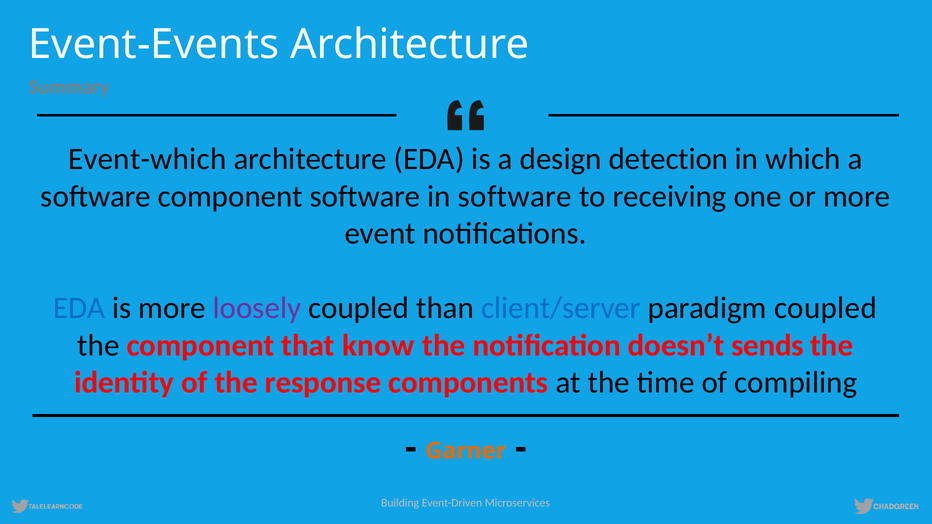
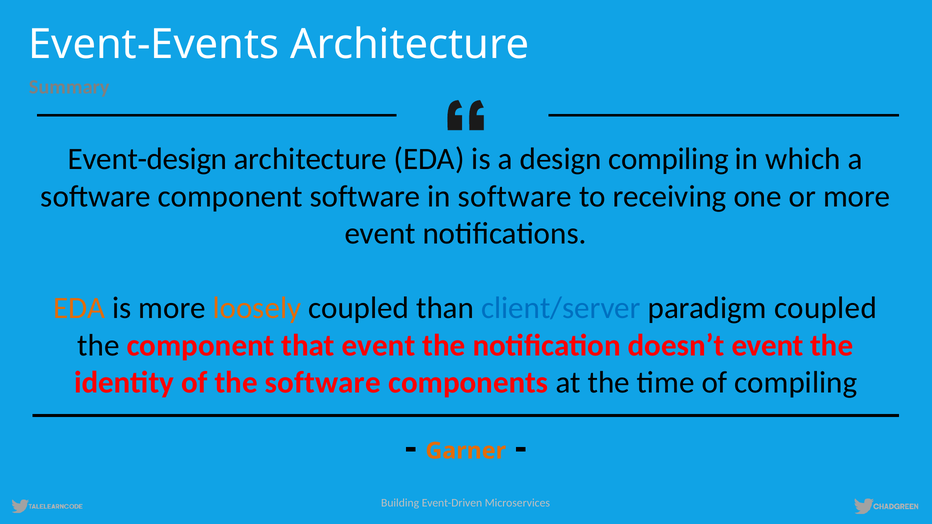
Event-which: Event-which -> Event-design
design detection: detection -> compiling
EDA at (79, 308) colour: blue -> orange
loosely colour: purple -> orange
that know: know -> event
doesn’t sends: sends -> event
the response: response -> software
